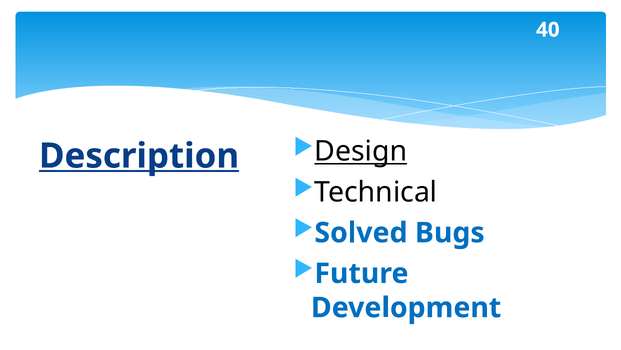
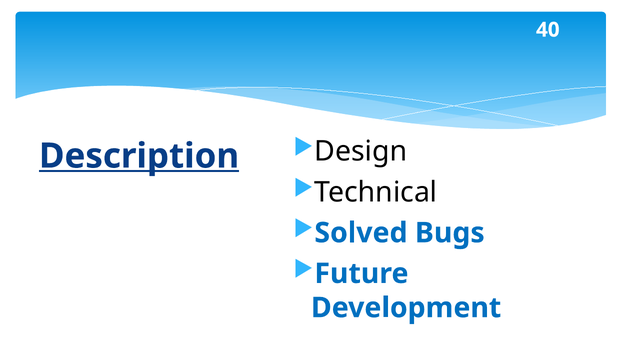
Design underline: present -> none
